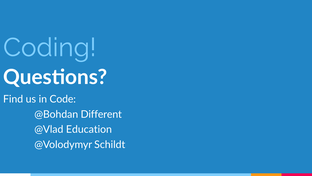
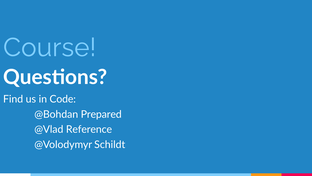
Coding: Coding -> Course
Different: Different -> Prepared
Education: Education -> Reference
